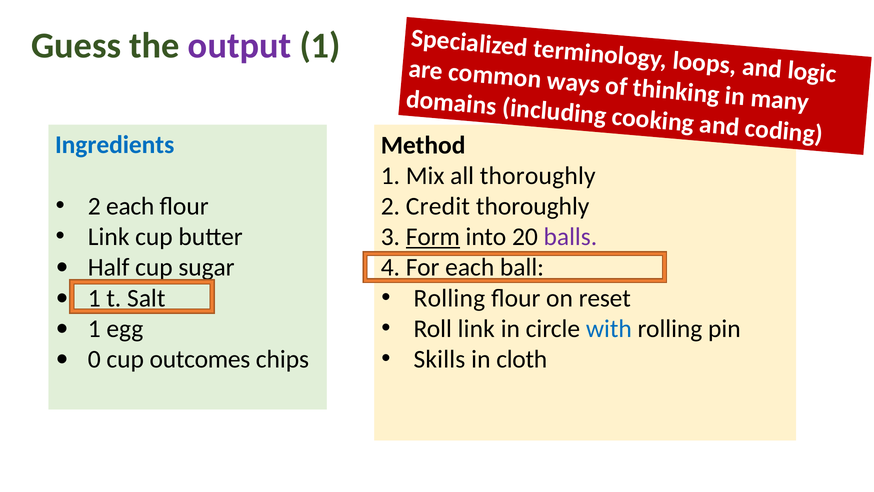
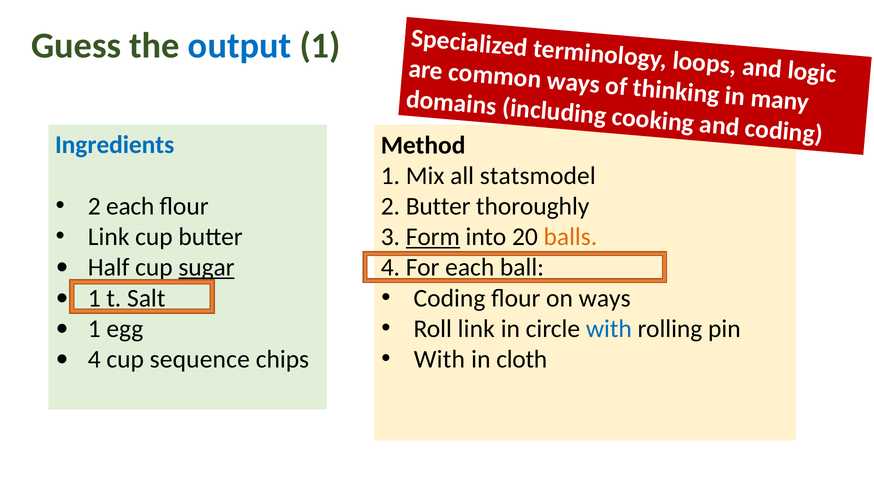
output colour: purple -> blue
all thoroughly: thoroughly -> statsmodel
2 Credit: Credit -> Butter
balls colour: purple -> orange
sugar underline: none -> present
Rolling at (449, 298): Rolling -> Coding
on reset: reset -> ways
Skills at (439, 359): Skills -> With
0 at (94, 359): 0 -> 4
outcomes: outcomes -> sequence
